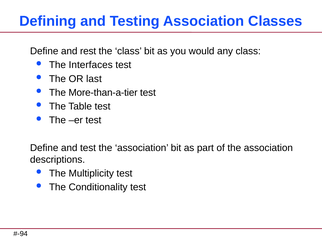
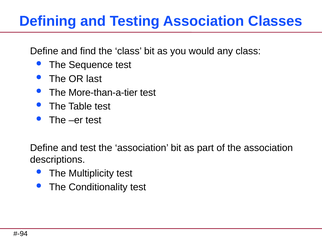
rest: rest -> find
Interfaces: Interfaces -> Sequence
